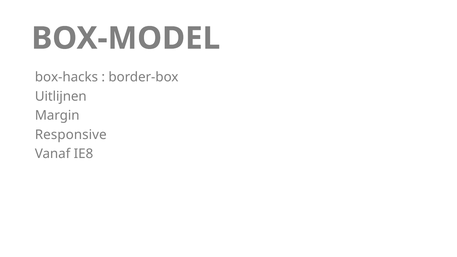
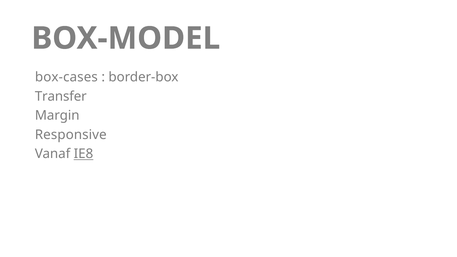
box-hacks: box-hacks -> box-cases
Uitlijnen: Uitlijnen -> Transfer
IE8 underline: none -> present
